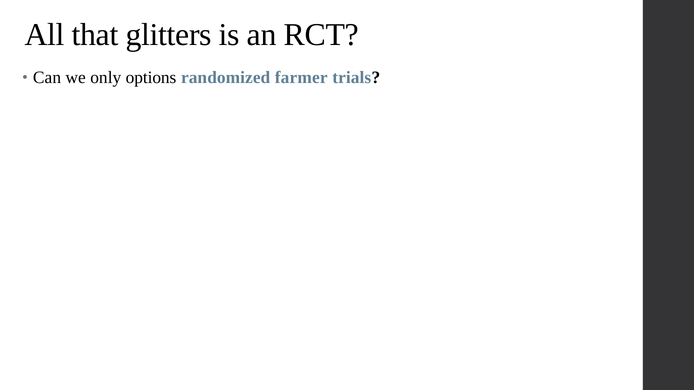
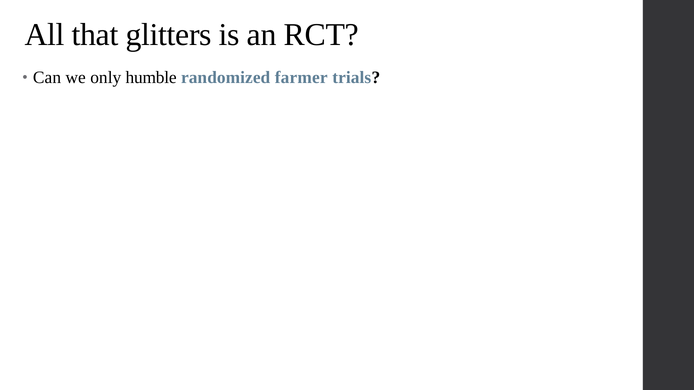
options: options -> humble
